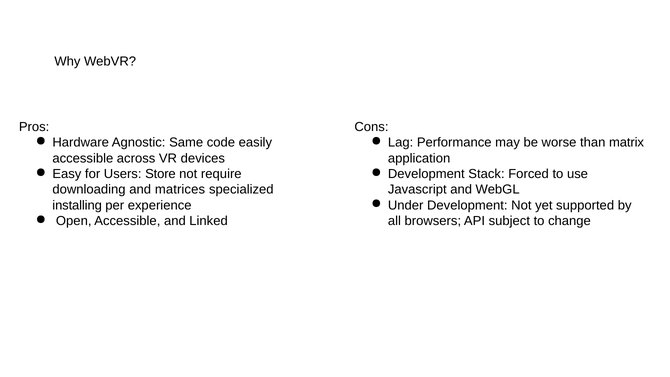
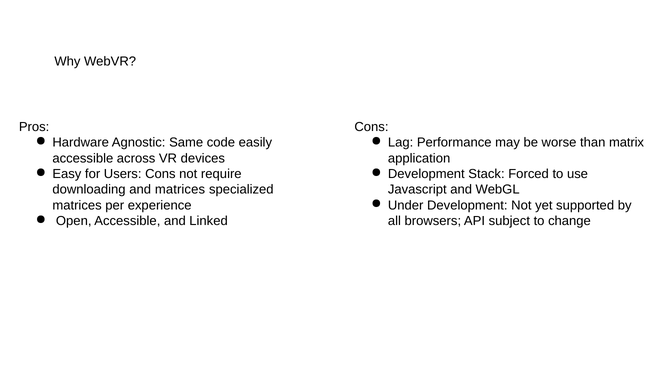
Users Store: Store -> Cons
installing at (77, 205): installing -> matrices
